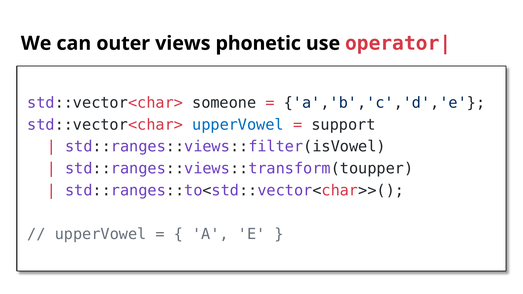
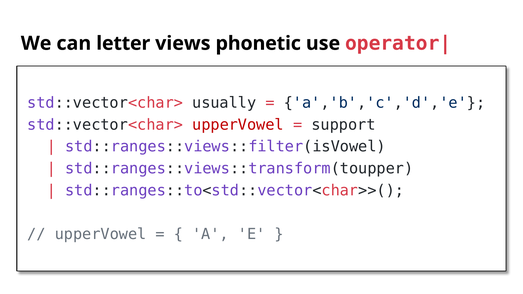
outer: outer -> letter
someone: someone -> usually
upperVowel at (238, 125) colour: blue -> red
